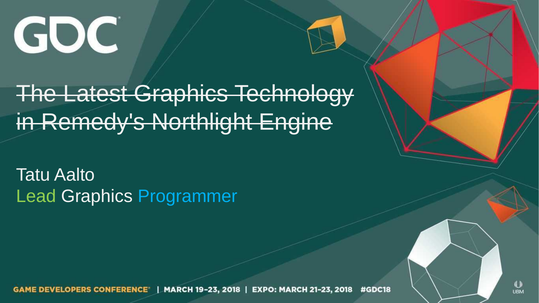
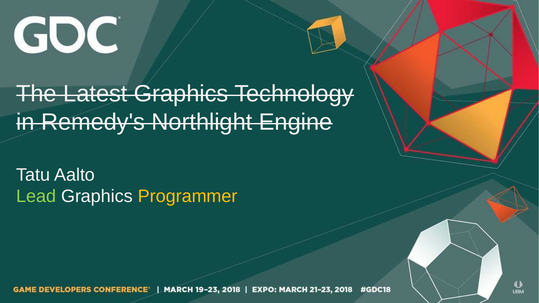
Programmer colour: light blue -> yellow
